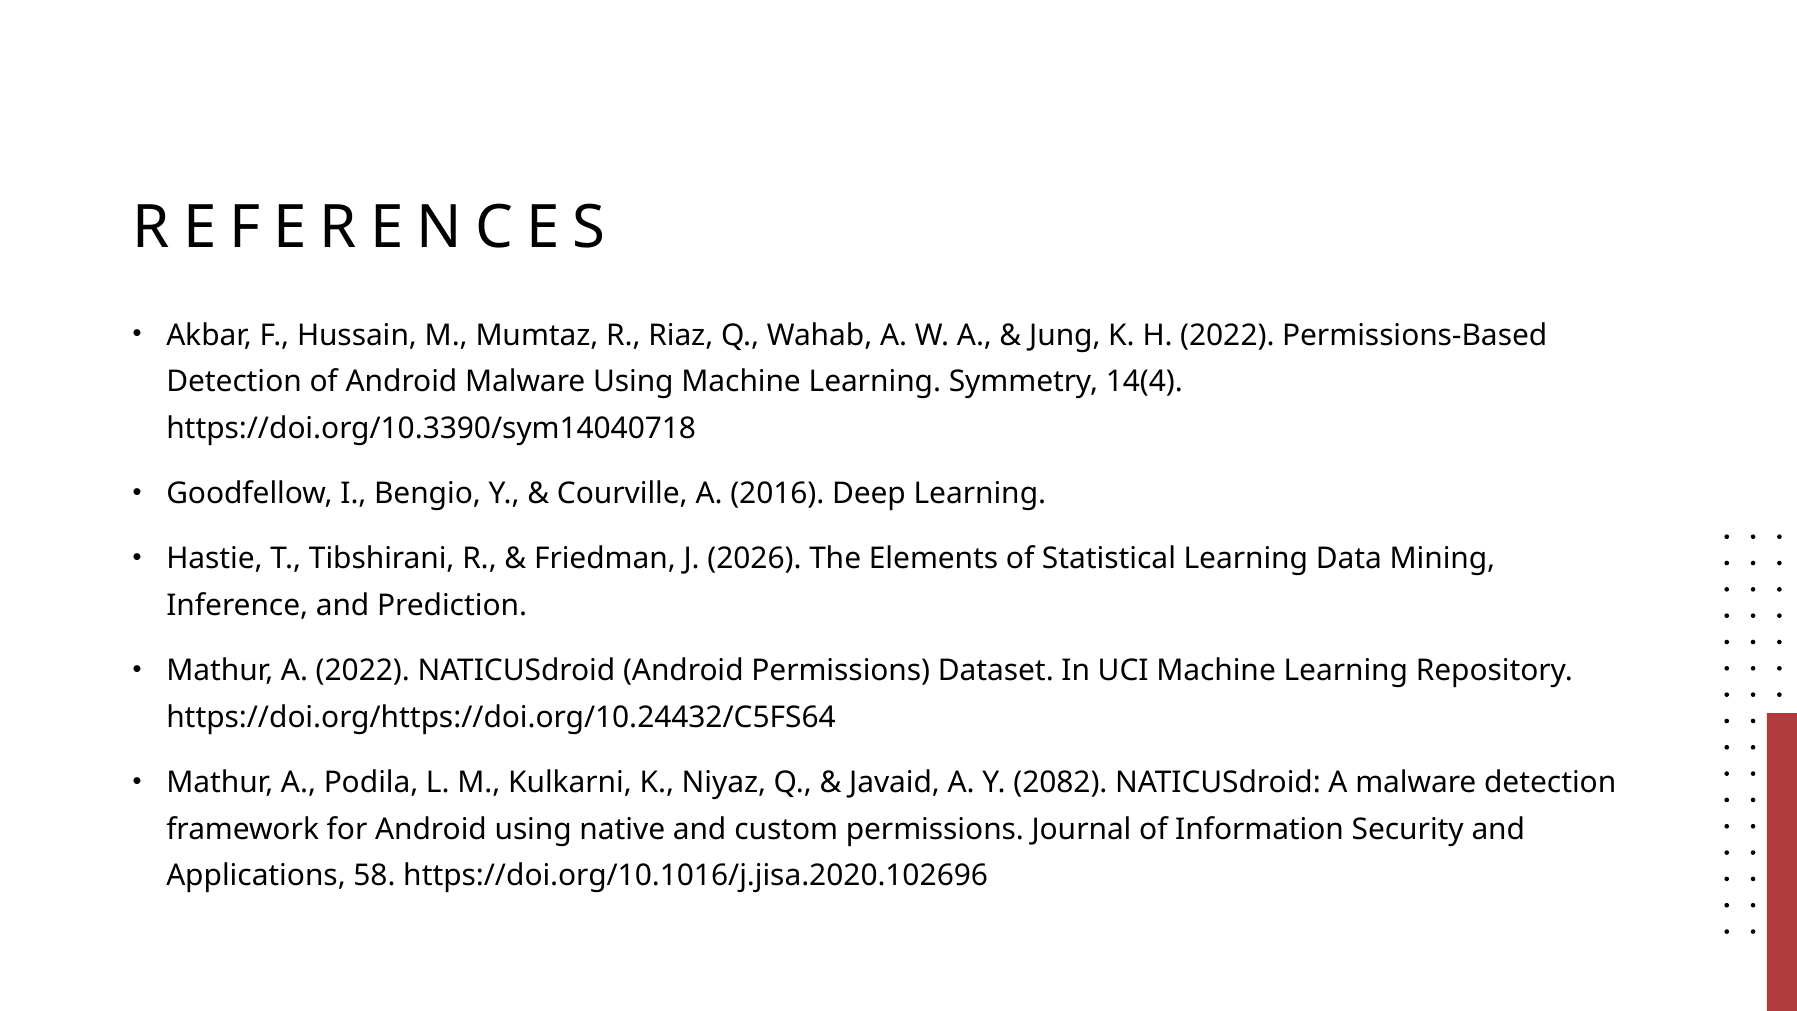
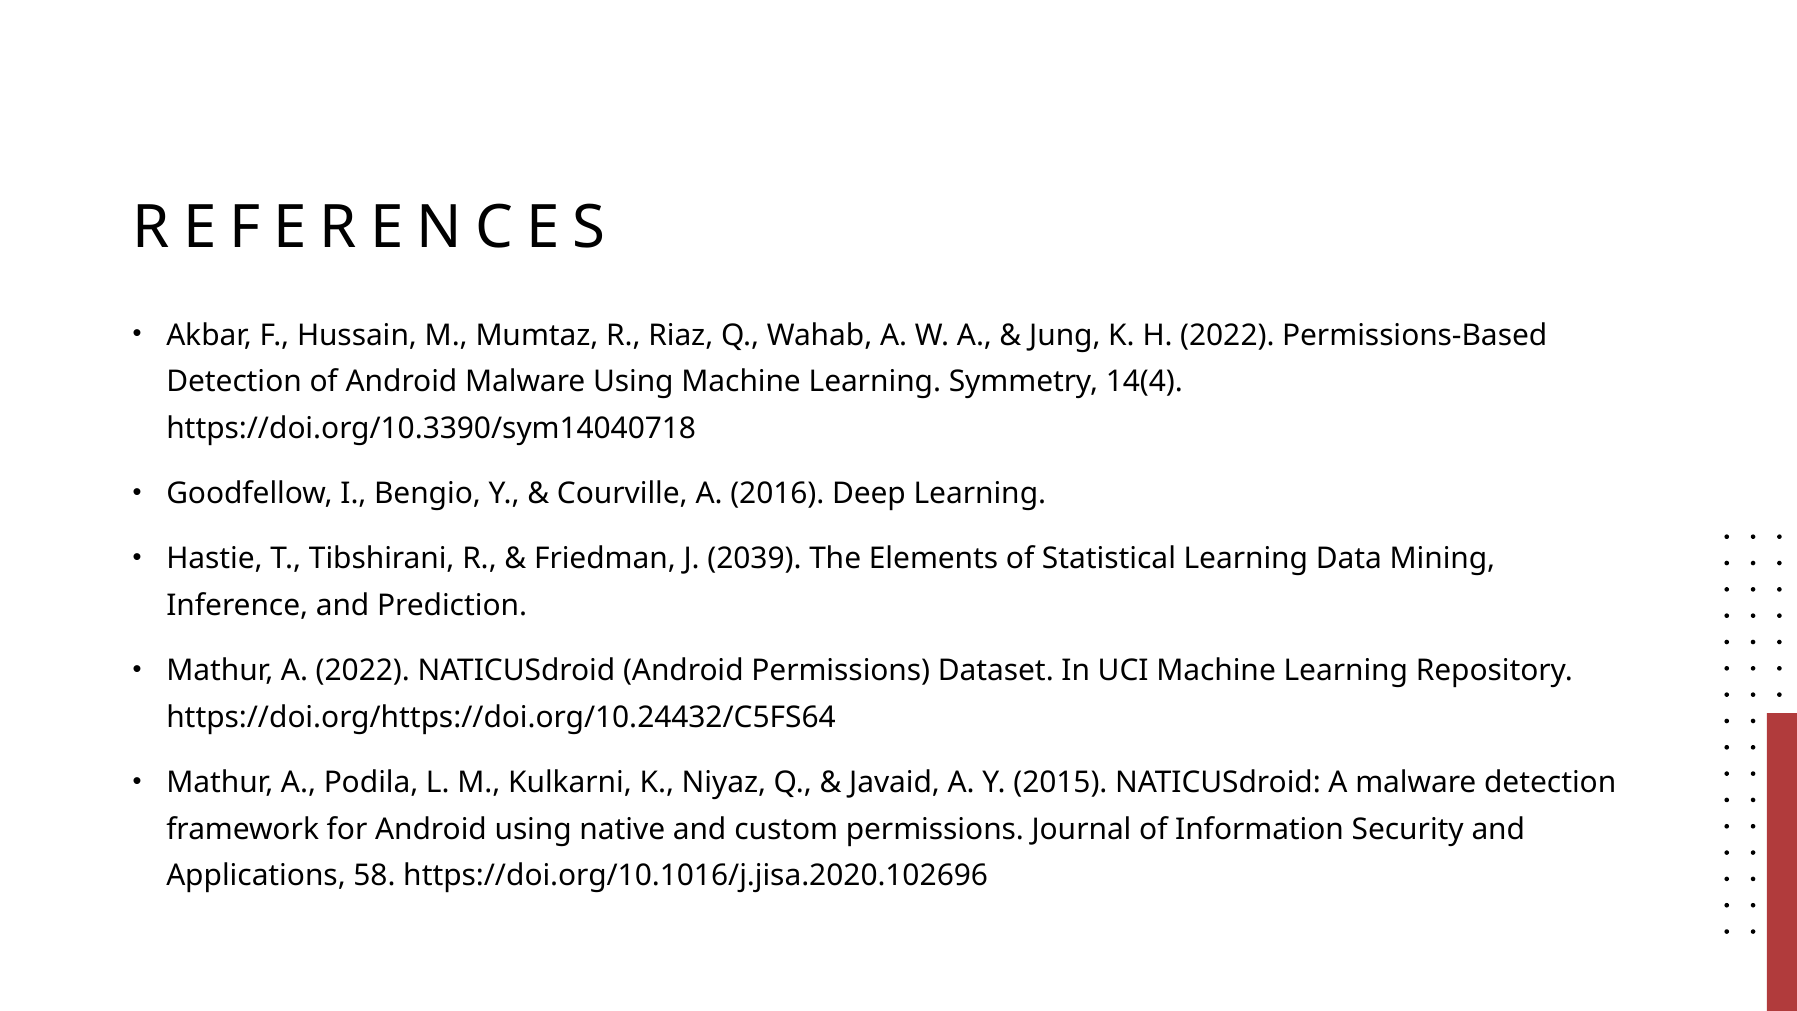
2026: 2026 -> 2039
2082: 2082 -> 2015
